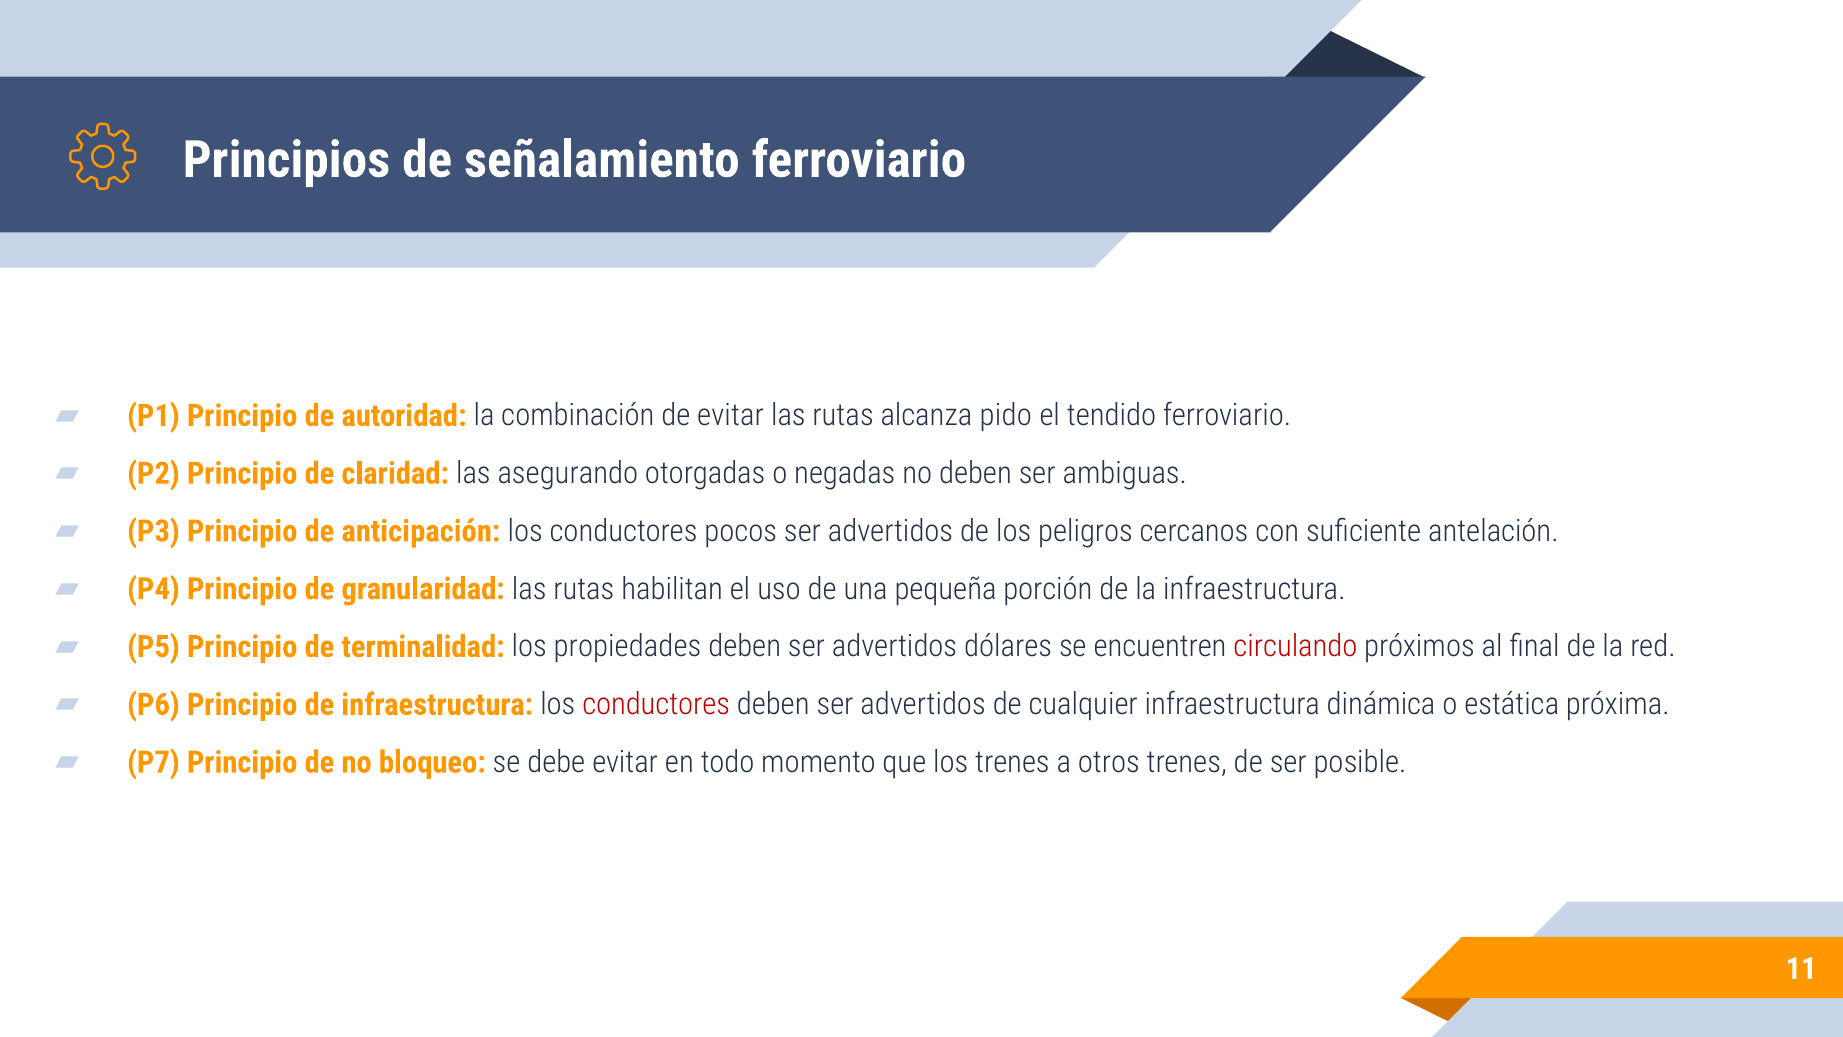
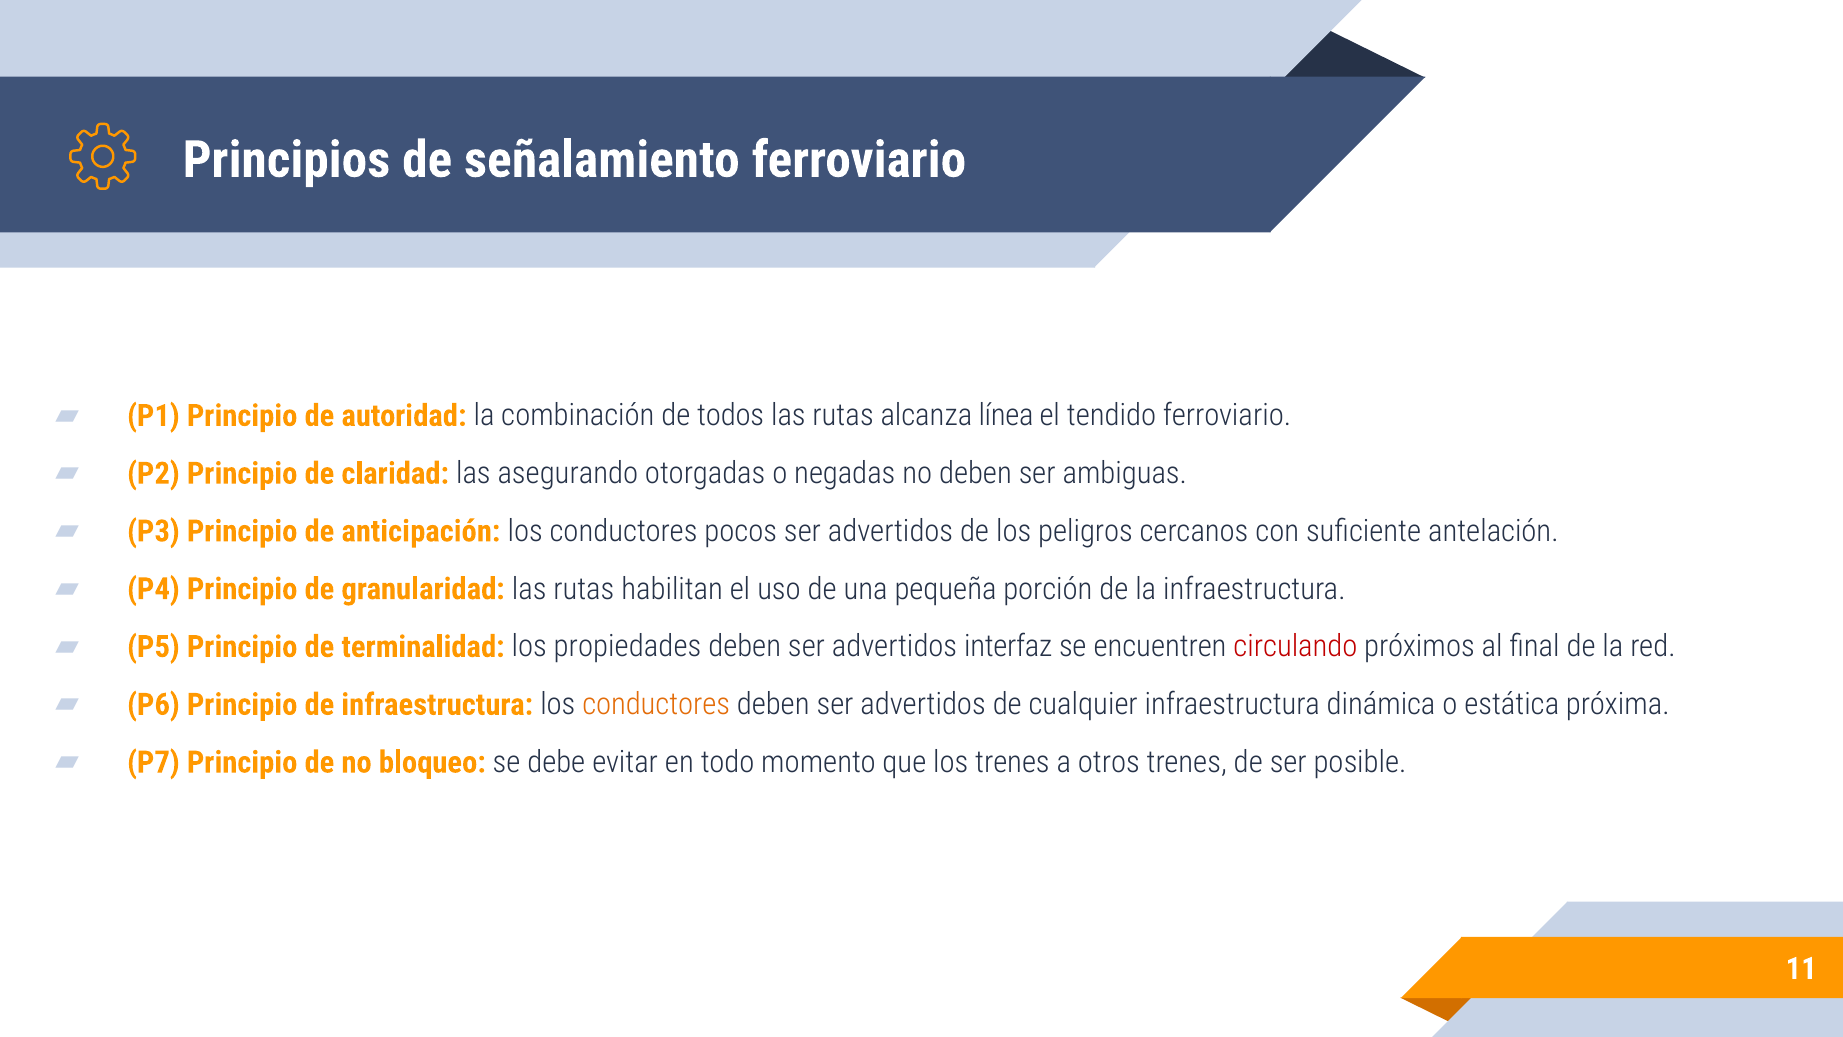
de evitar: evitar -> todos
pido: pido -> línea
dólares: dólares -> interfaz
conductores at (656, 704) colour: red -> orange
